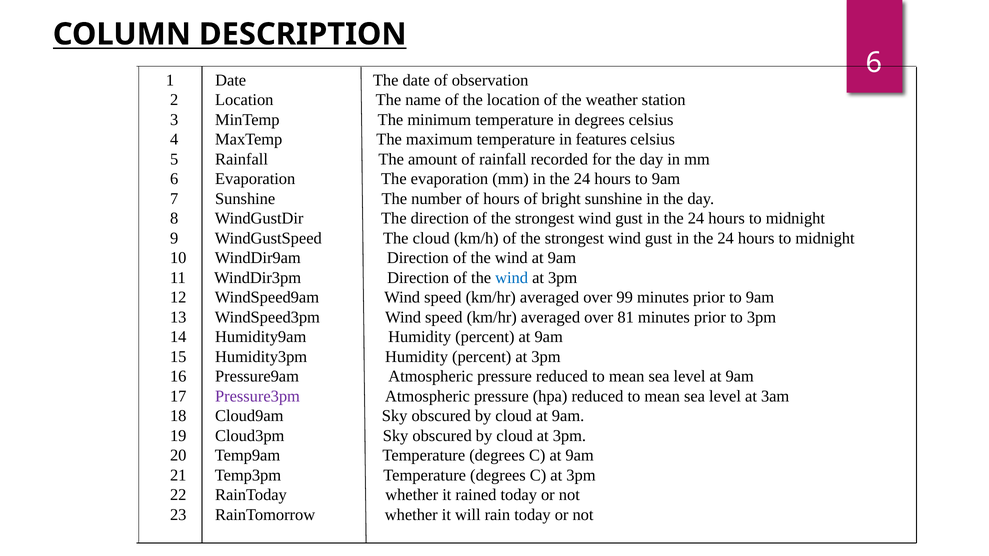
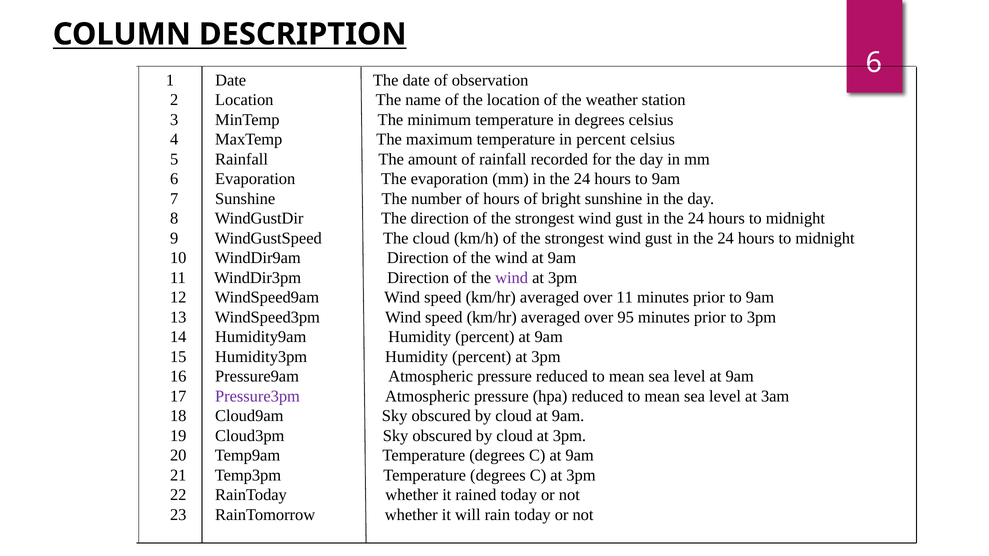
in features: features -> percent
wind at (512, 278) colour: blue -> purple
over 99: 99 -> 11
81: 81 -> 95
